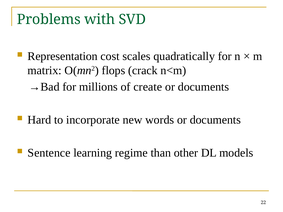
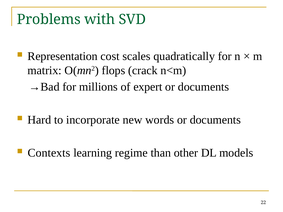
create: create -> expert
Sentence: Sentence -> Contexts
